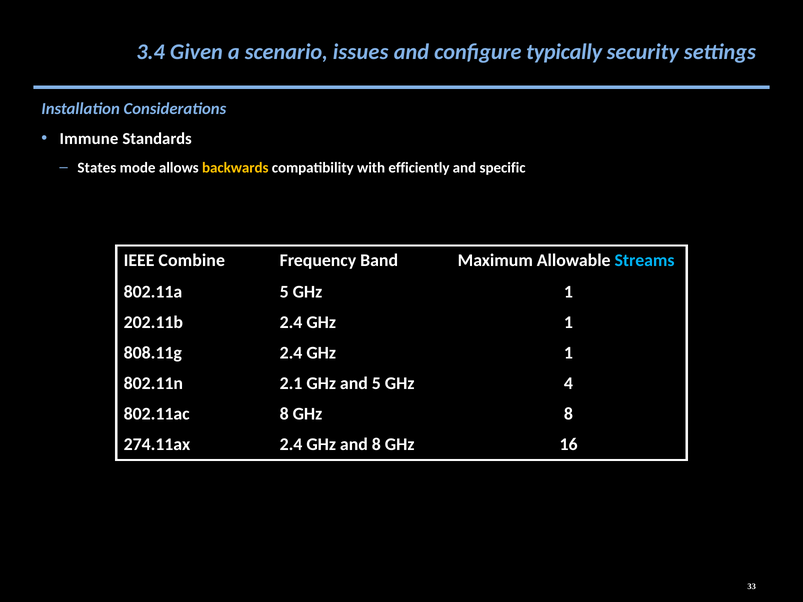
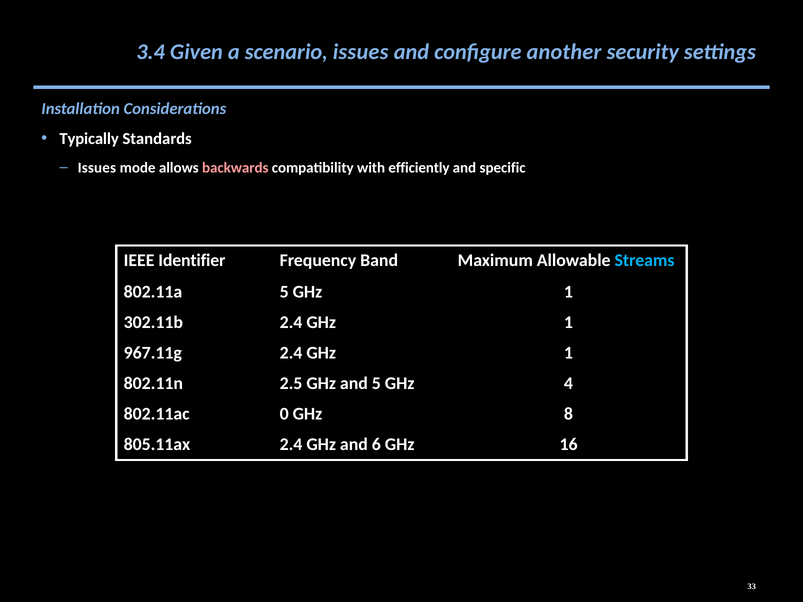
typically: typically -> another
Immune: Immune -> Typically
States at (97, 168): States -> Issues
backwards colour: yellow -> pink
Combine: Combine -> Identifier
202.11b: 202.11b -> 302.11b
808.11g: 808.11g -> 967.11g
2.1: 2.1 -> 2.5
802.11ac 8: 8 -> 0
274.11ax: 274.11ax -> 805.11ax
and 8: 8 -> 6
